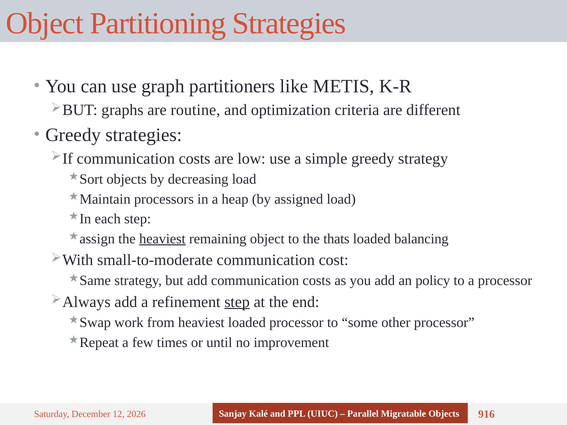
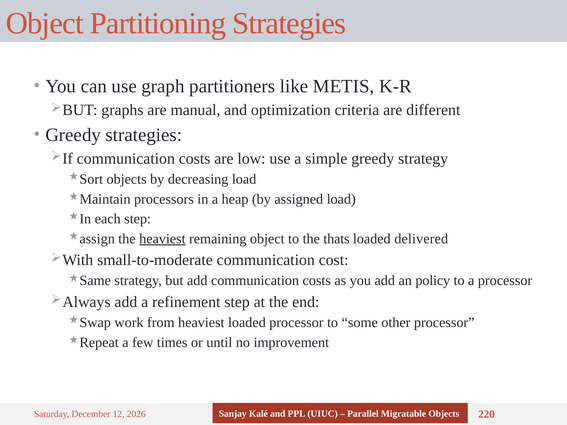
routine: routine -> manual
balancing: balancing -> delivered
step at (237, 302) underline: present -> none
916: 916 -> 220
